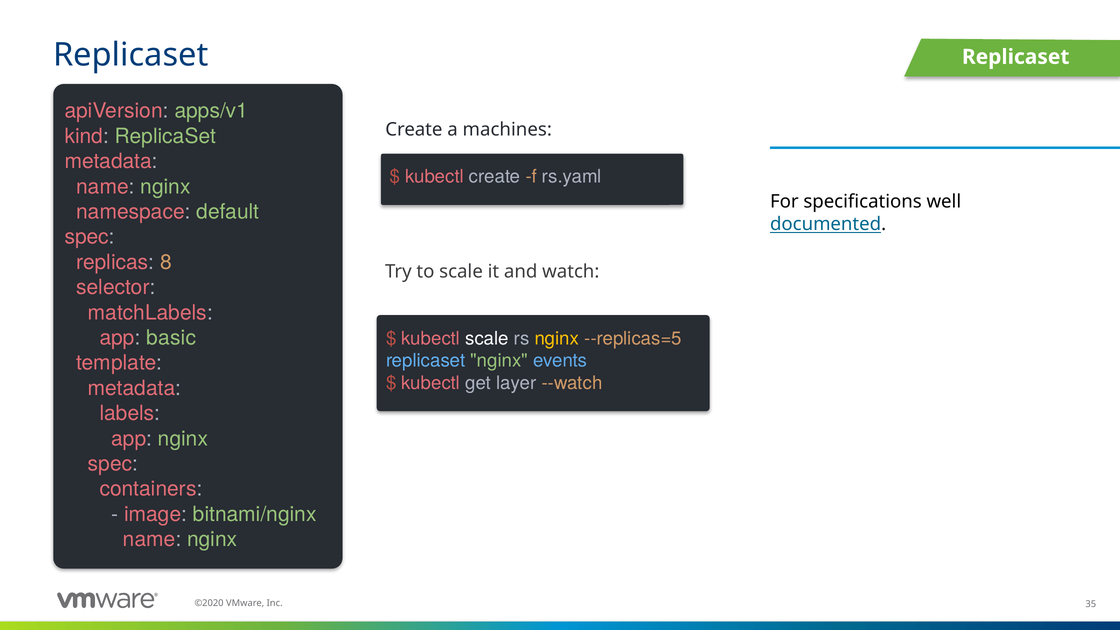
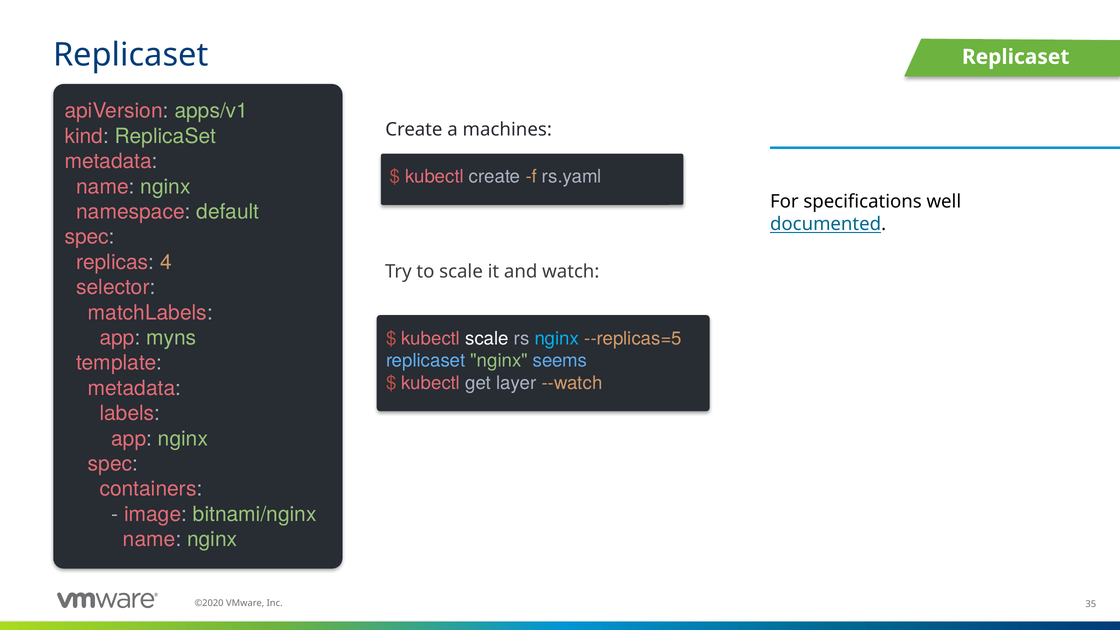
8: 8 -> 4
basic: basic -> myns
nginx at (557, 338) colour: yellow -> light blue
events: events -> seems
